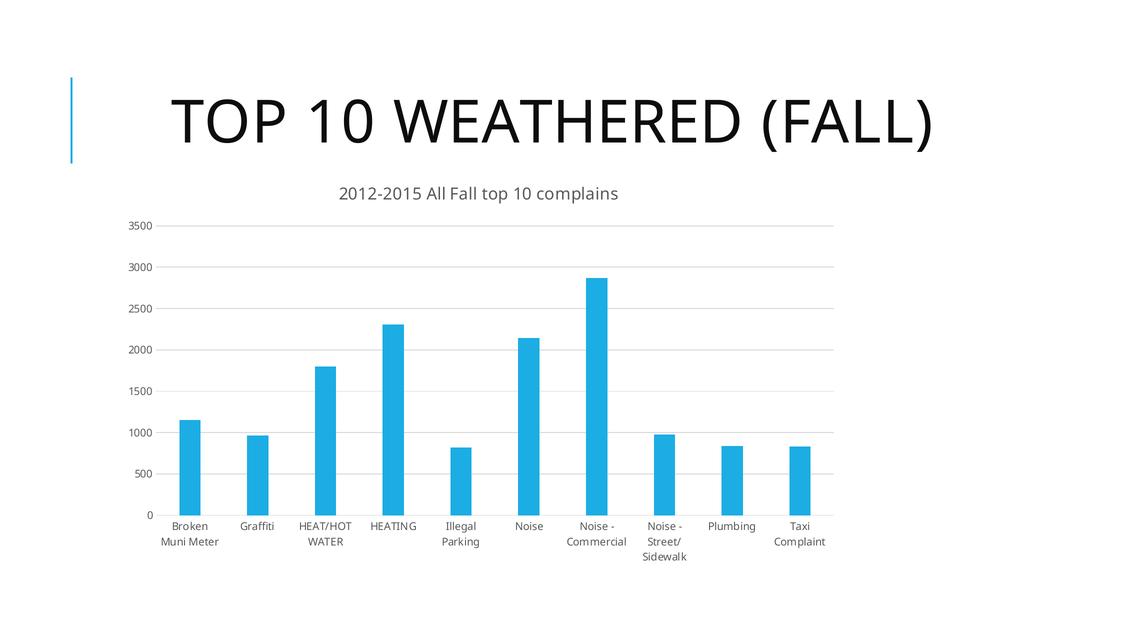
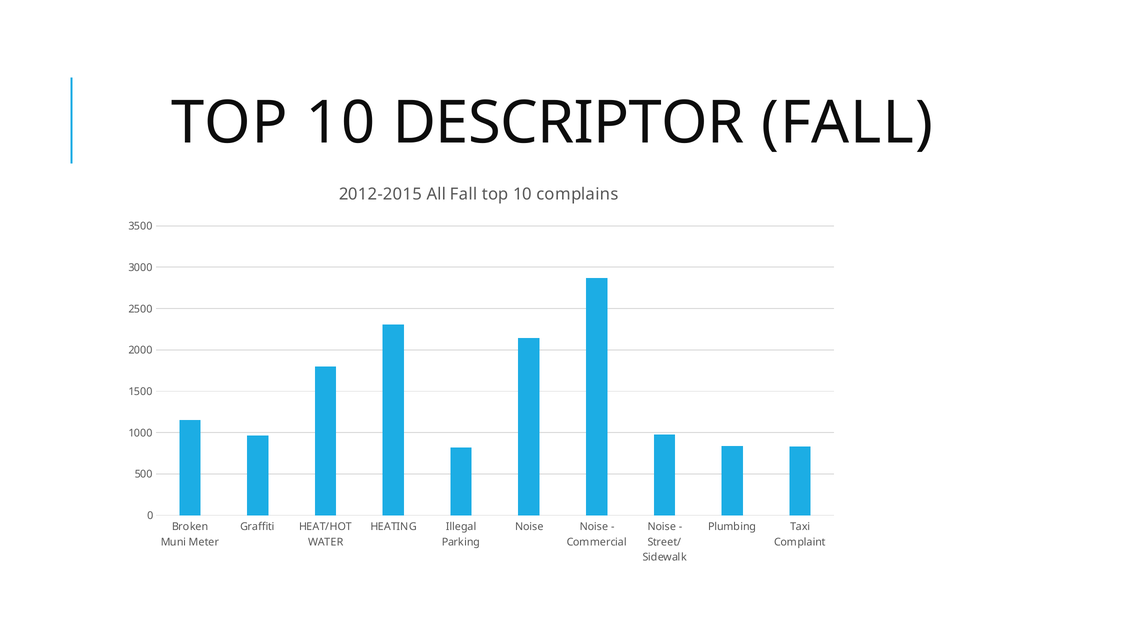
WEATHERED: WEATHERED -> DESCRIPTOR
